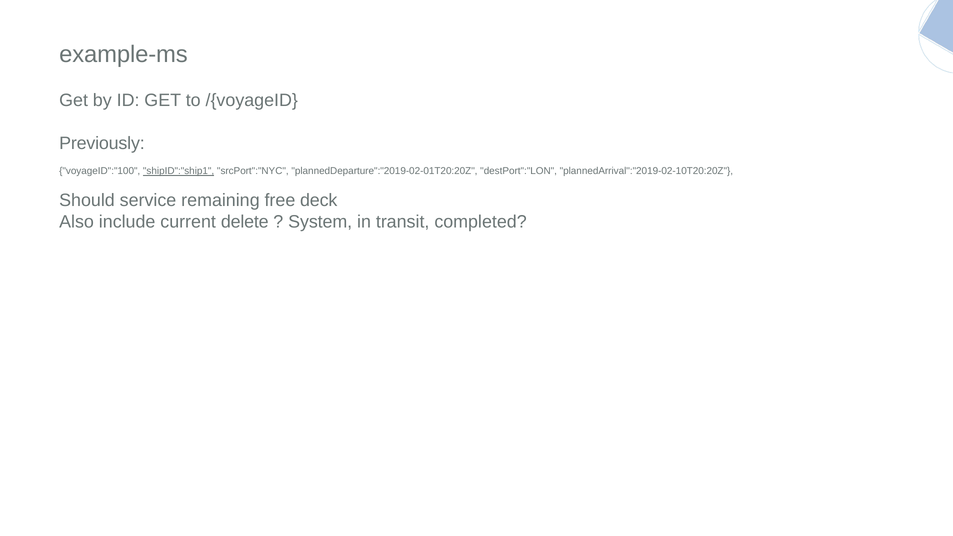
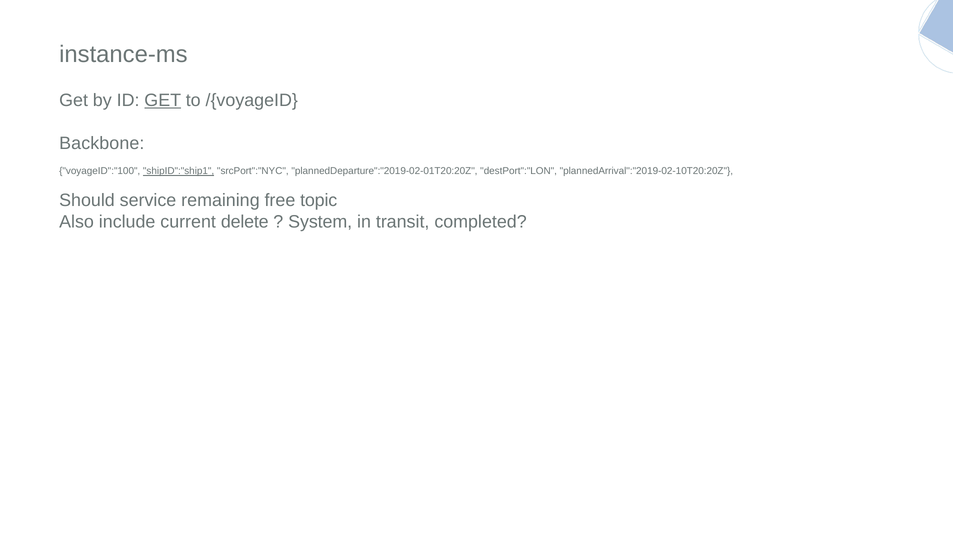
example-ms: example-ms -> instance-ms
GET at (163, 100) underline: none -> present
Previously: Previously -> Backbone
deck: deck -> topic
